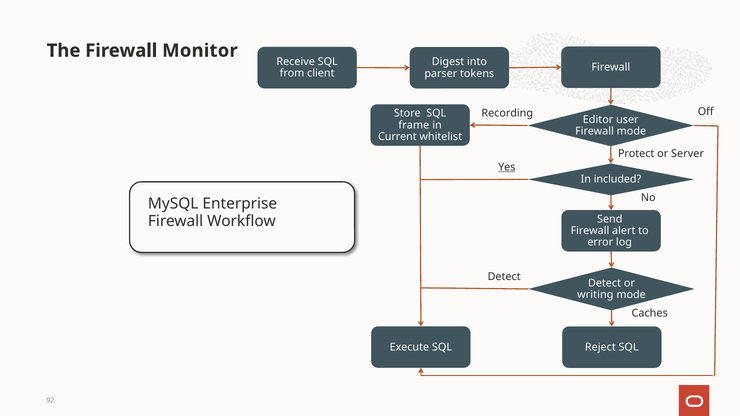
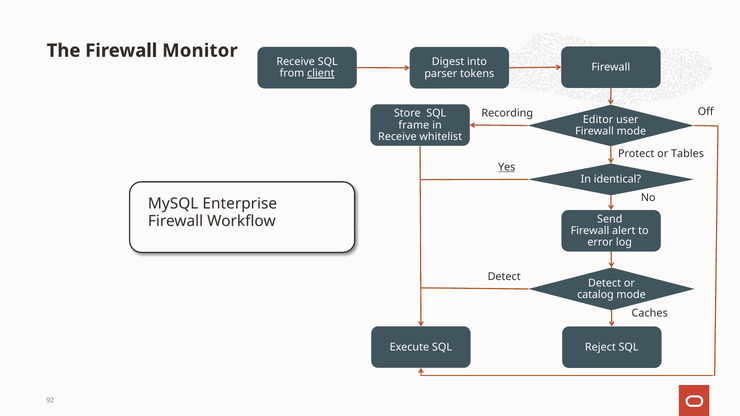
client underline: none -> present
Current at (397, 137): Current -> Receive
Server: Server -> Tables
included: included -> identical
writing: writing -> catalog
